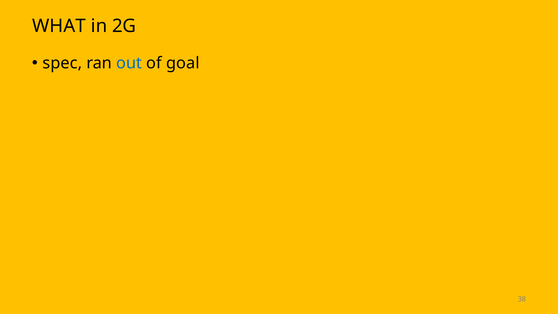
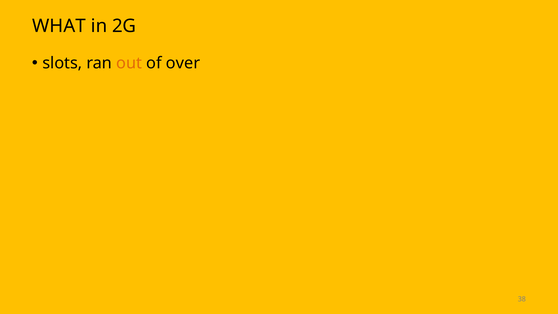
spec: spec -> slots
out colour: blue -> orange
goal: goal -> over
